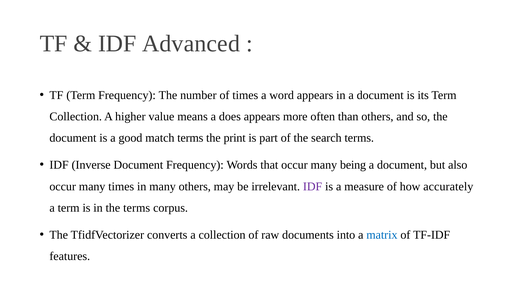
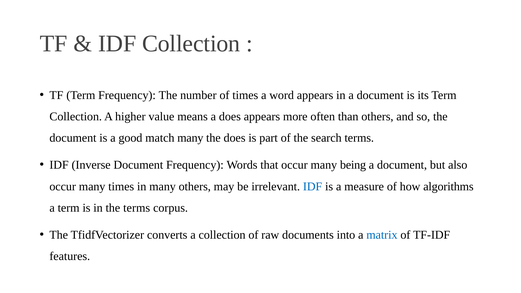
IDF Advanced: Advanced -> Collection
match terms: terms -> many
the print: print -> does
IDF at (313, 186) colour: purple -> blue
accurately: accurately -> algorithms
